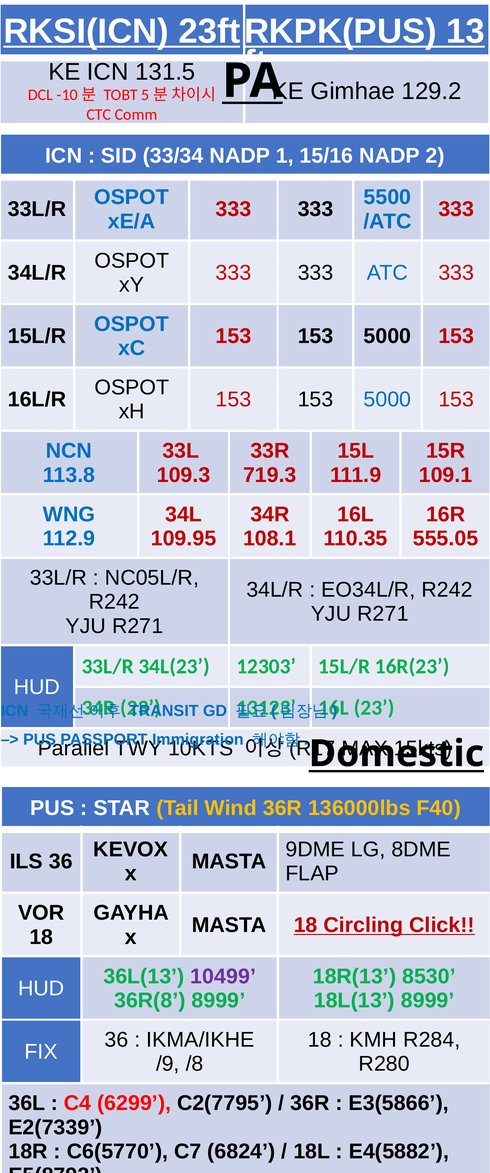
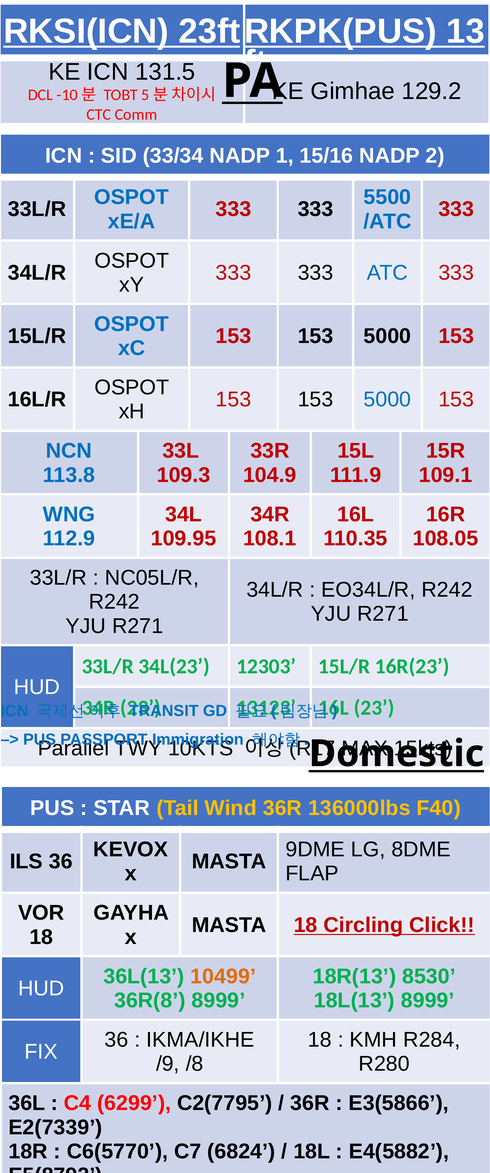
719.3: 719.3 -> 104.9
555.05: 555.05 -> 108.05
10499 colour: purple -> orange
